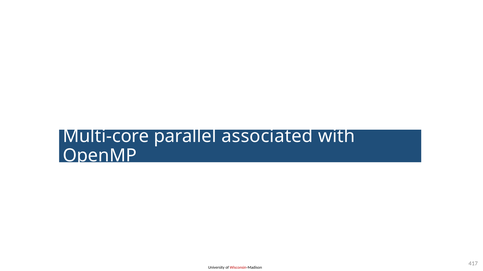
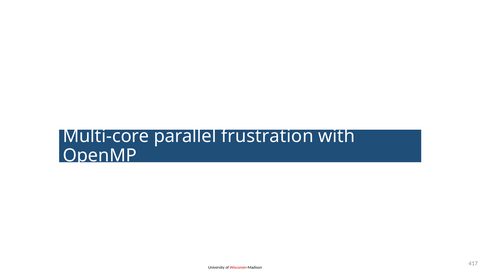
associated: associated -> frustration
